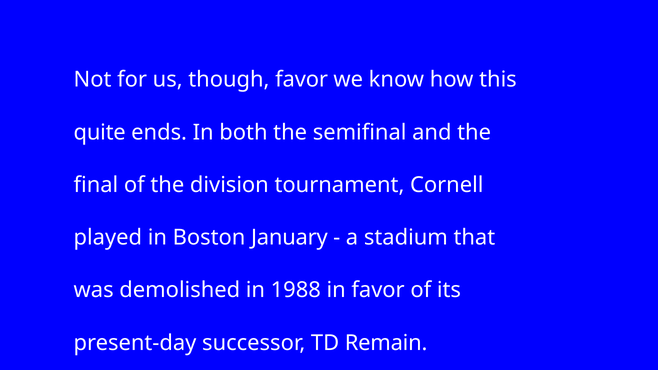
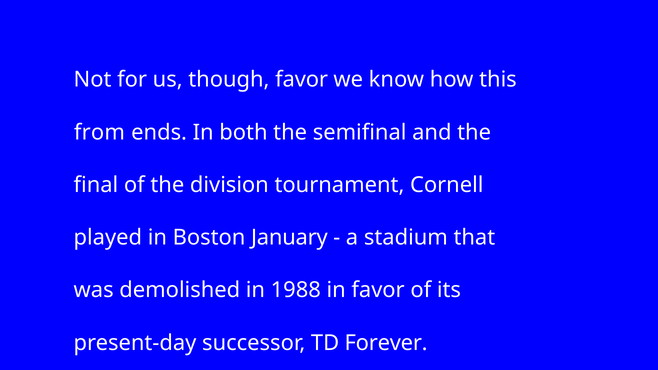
quite: quite -> from
Remain: Remain -> Forever
